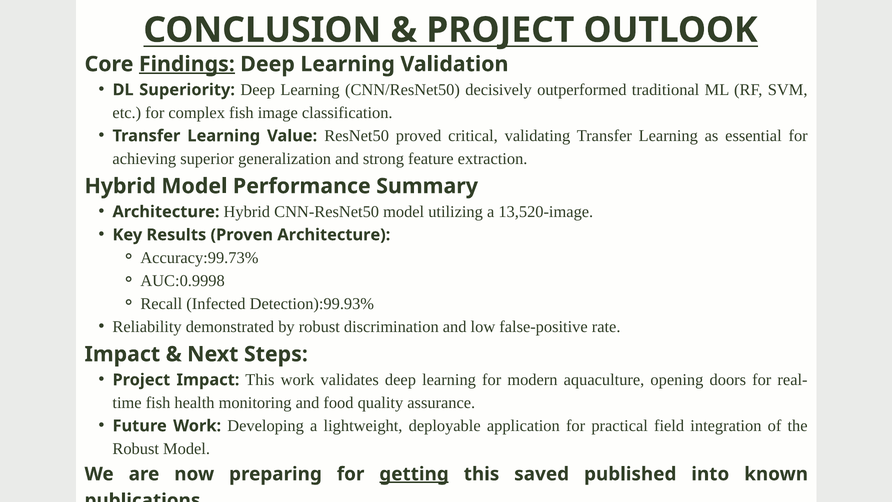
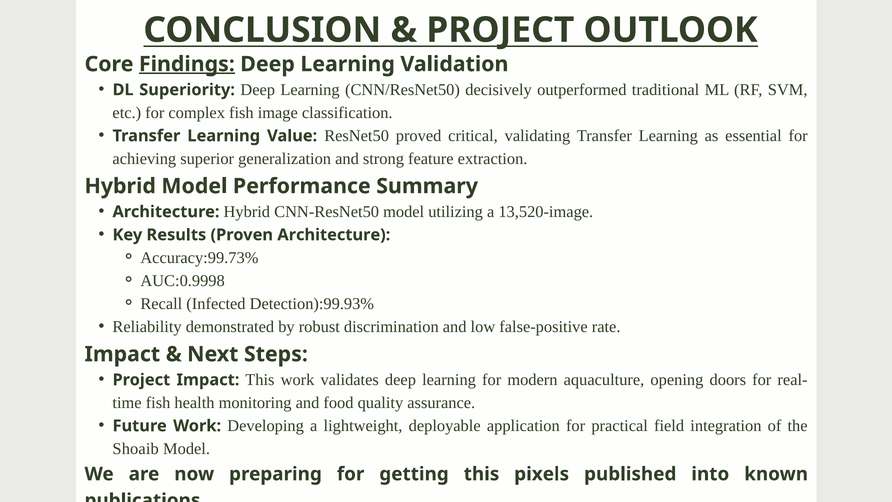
Robust at (136, 449): Robust -> Shoaib
getting underline: present -> none
saved: saved -> pixels
